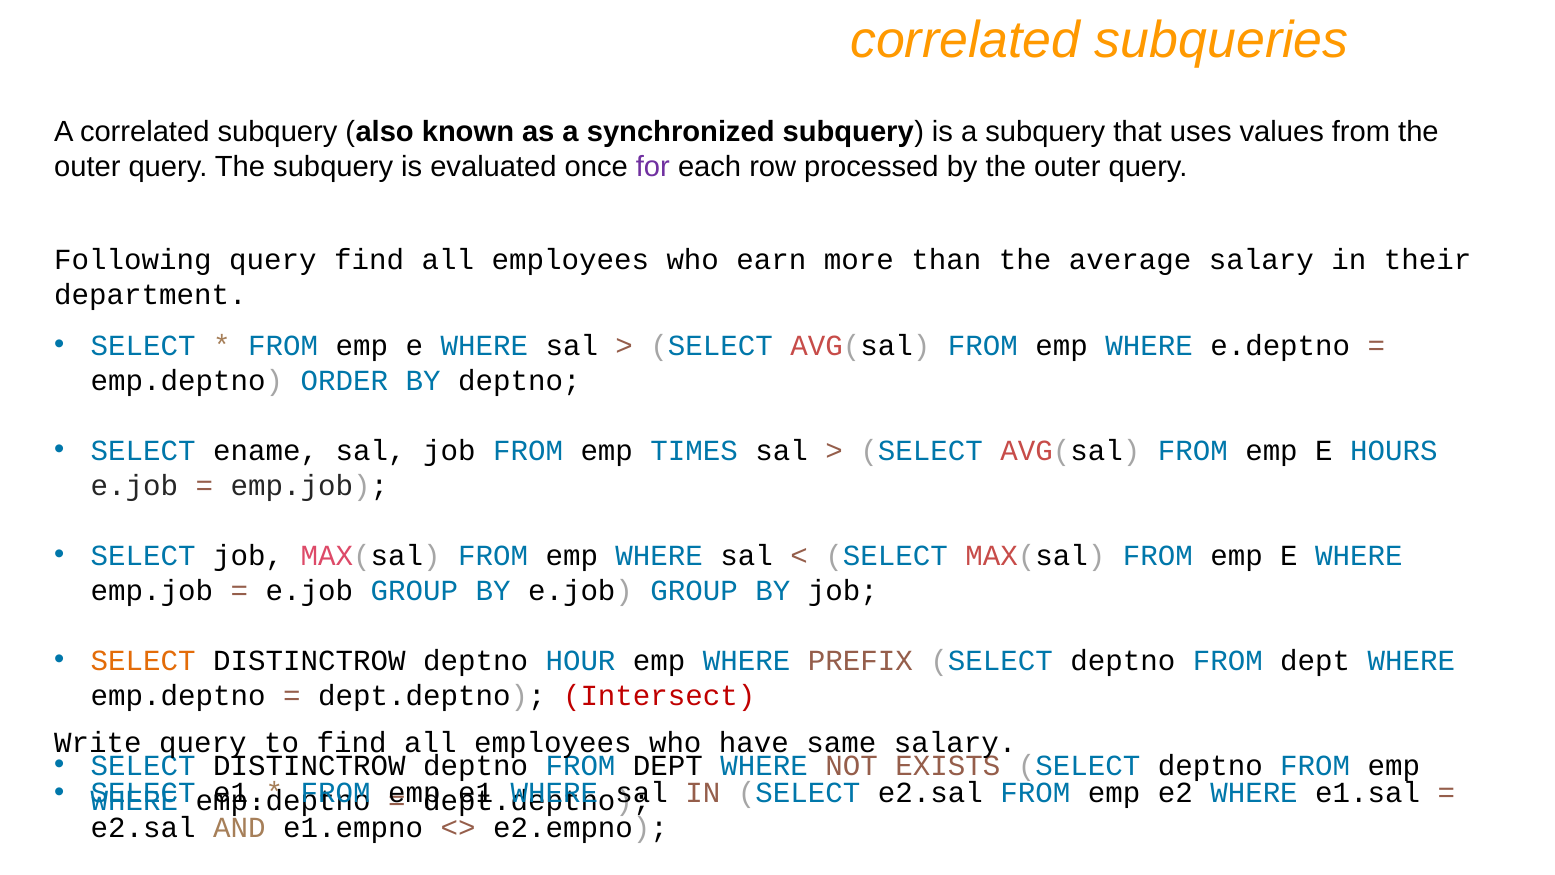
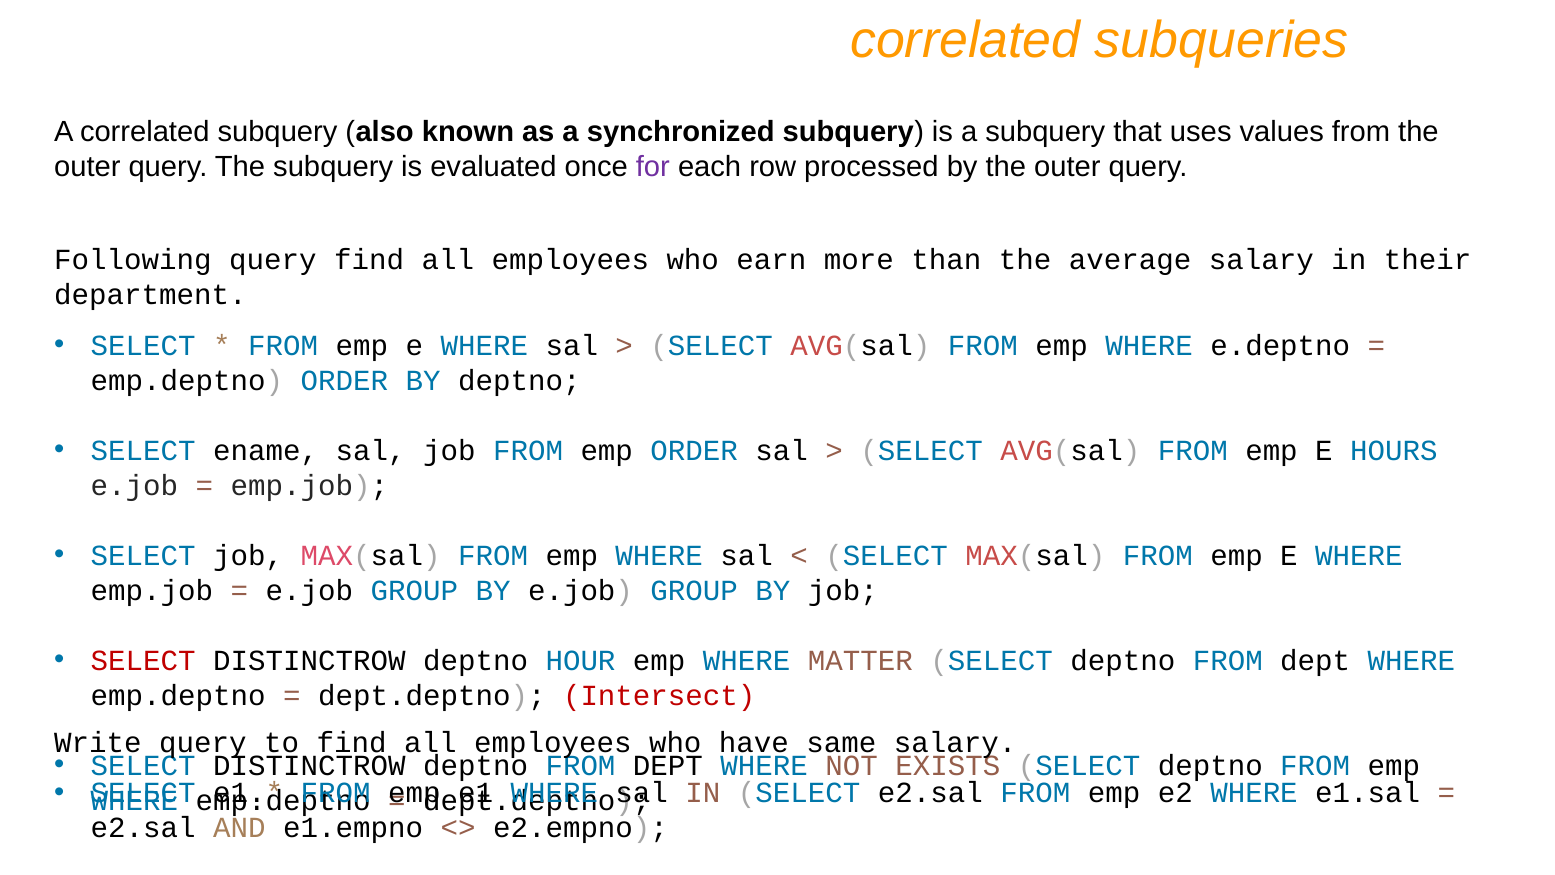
emp TIMES: TIMES -> ORDER
SELECT at (143, 660) colour: orange -> red
PREFIX: PREFIX -> MATTER
